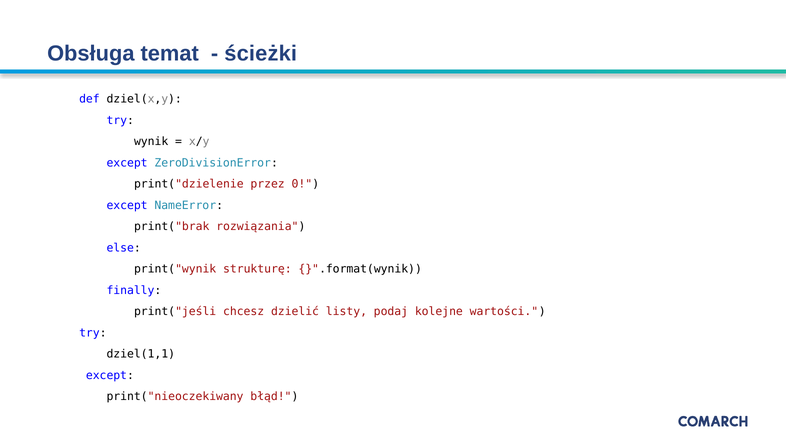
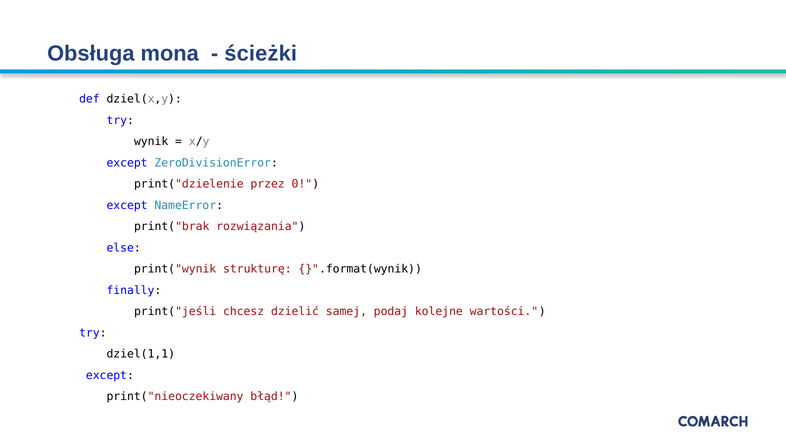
temat: temat -> mona
listy: listy -> samej
